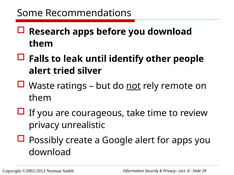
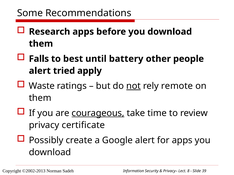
leak: leak -> best
identify: identify -> battery
silver: silver -> apply
courageous underline: none -> present
unrealistic: unrealistic -> certificate
